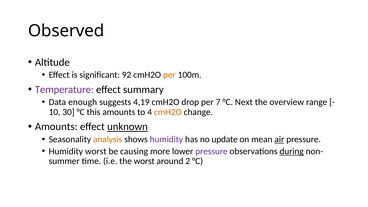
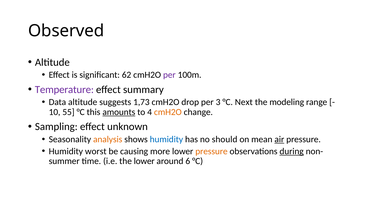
92: 92 -> 62
per at (169, 75) colour: orange -> purple
Data enough: enough -> altitude
4,19: 4,19 -> 1,73
7: 7 -> 3
overview: overview -> modeling
30: 30 -> 55
amounts at (119, 112) underline: none -> present
Amounts at (56, 127): Amounts -> Sampling
unknown underline: present -> none
humidity at (166, 139) colour: purple -> blue
update: update -> should
pressure at (211, 151) colour: purple -> orange
the worst: worst -> lower
2: 2 -> 6
